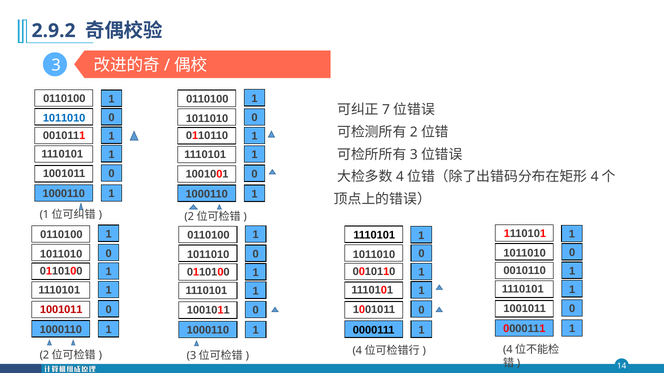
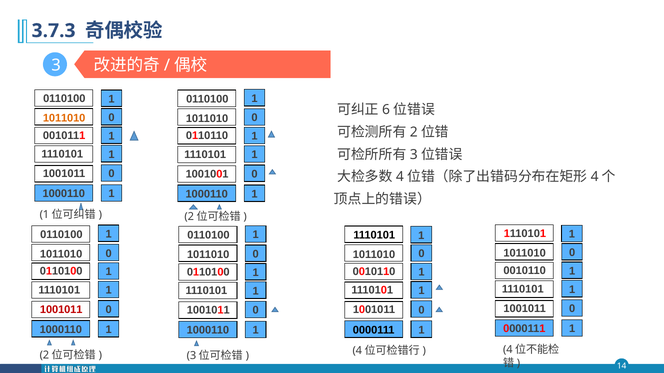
2.9.2: 2.9.2 -> 3.7.3
7: 7 -> 6
1011010 at (64, 118) colour: blue -> orange
